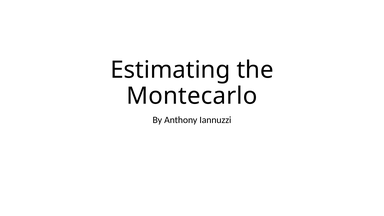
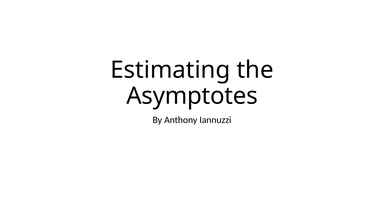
Montecarlo: Montecarlo -> Asymptotes
